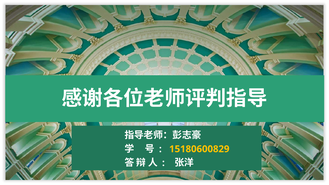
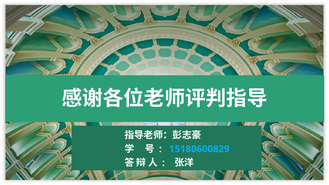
15180600829 colour: yellow -> light blue
